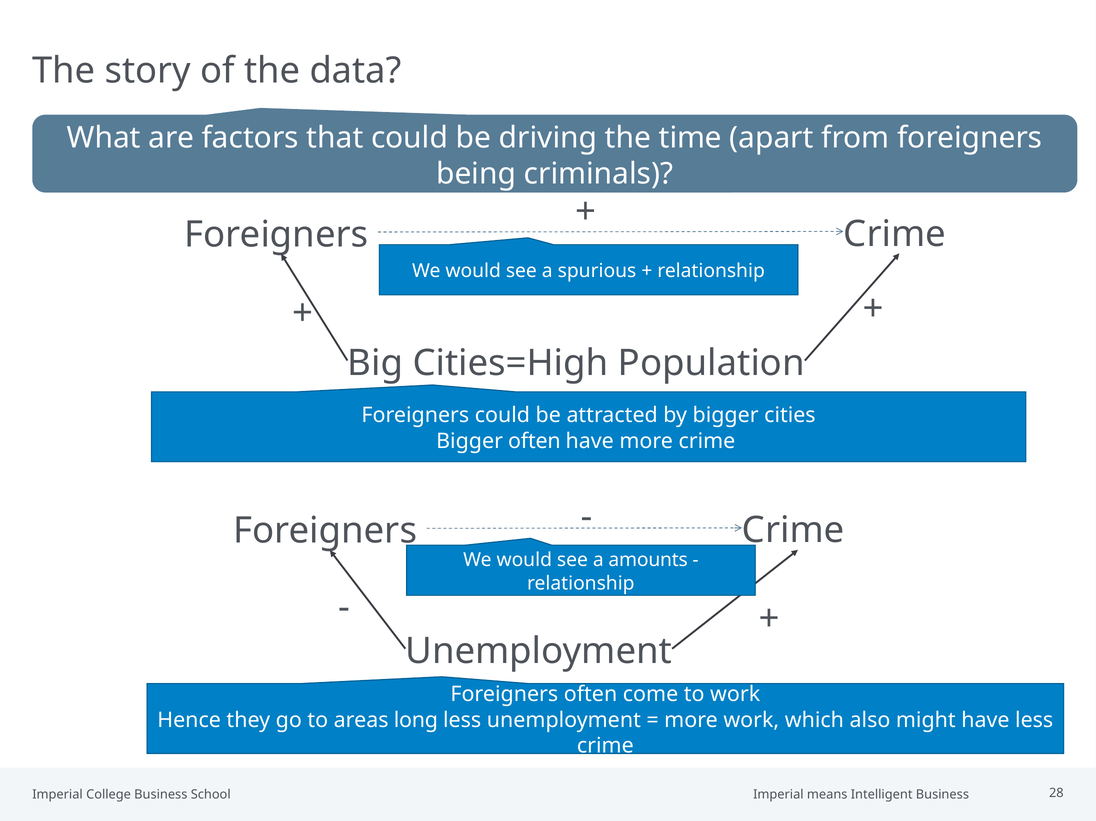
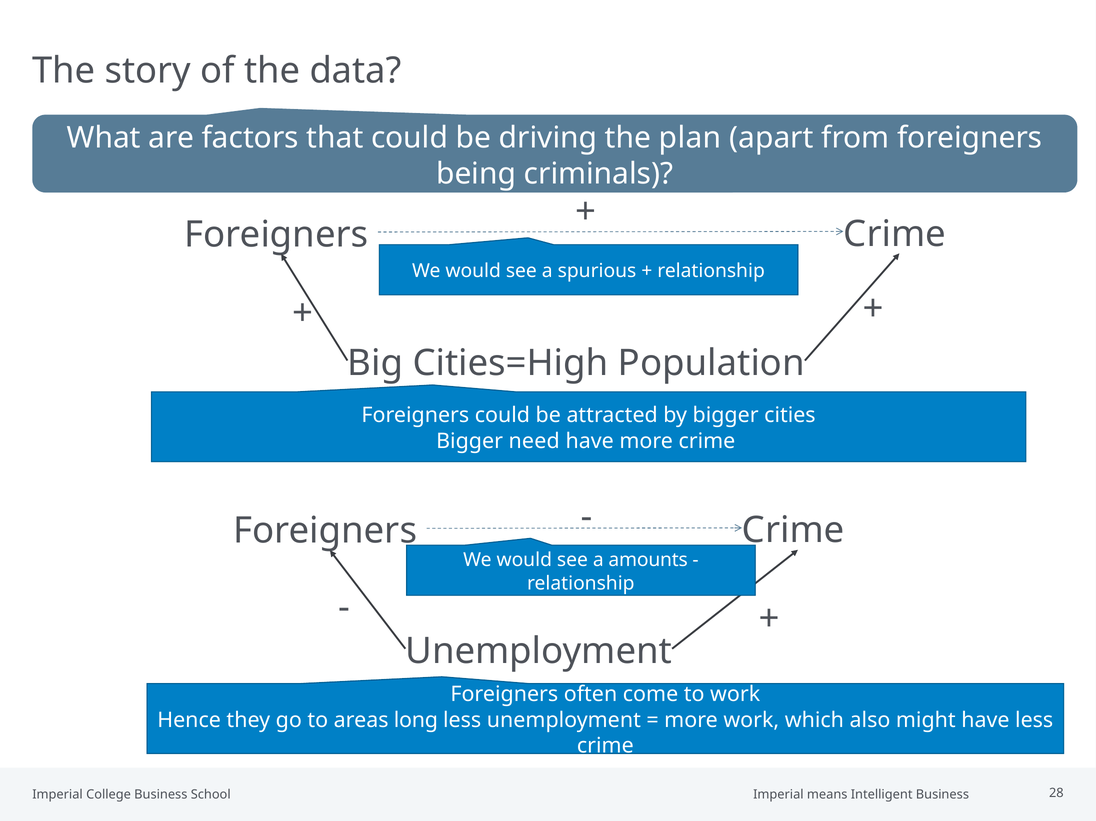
time: time -> plan
Bigger often: often -> need
